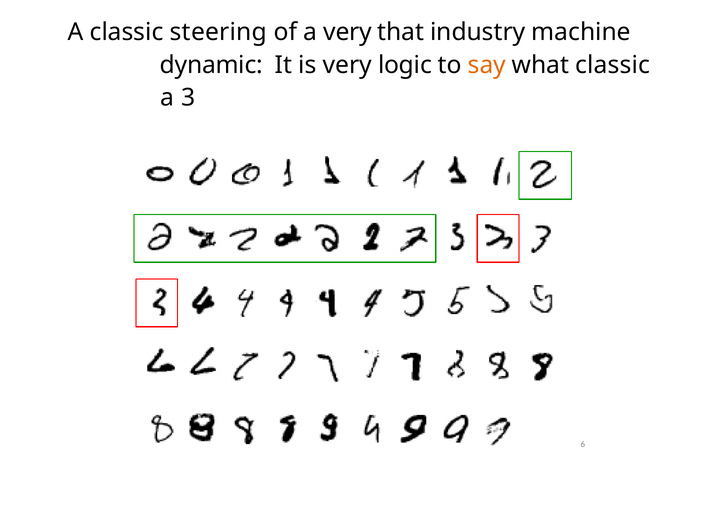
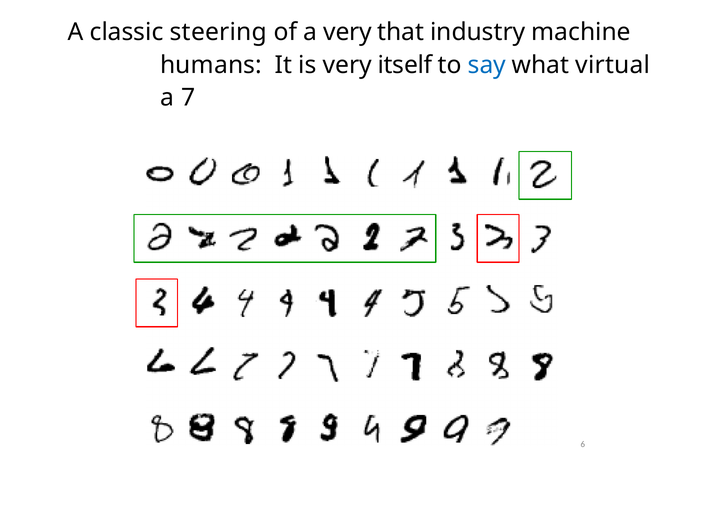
dynamic: dynamic -> humans
logic: logic -> itself
say colour: orange -> blue
what classic: classic -> virtual
3: 3 -> 7
